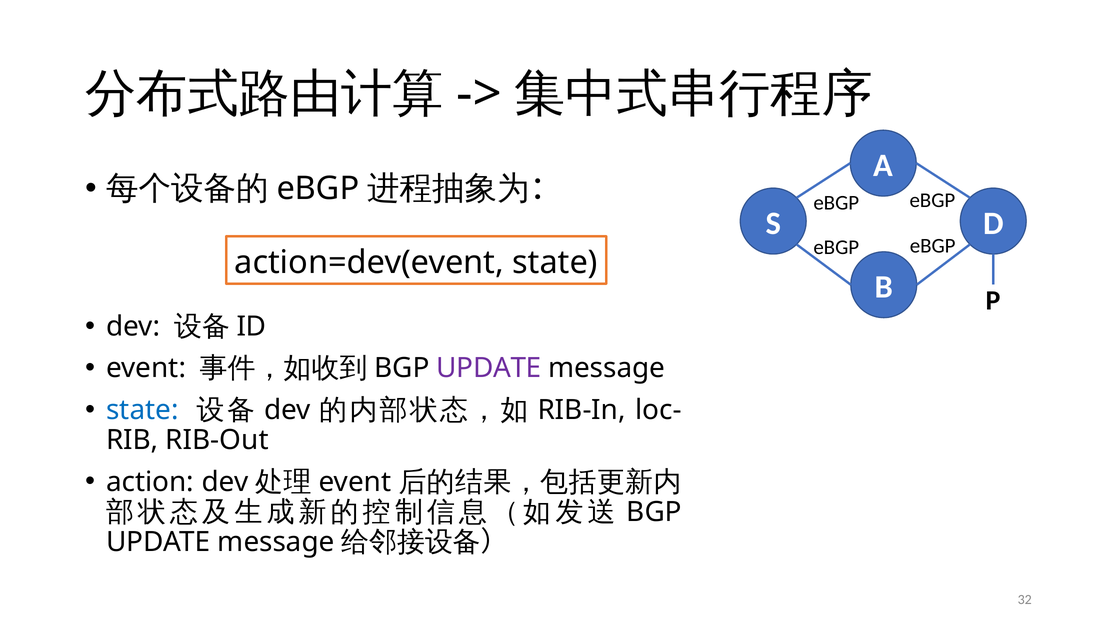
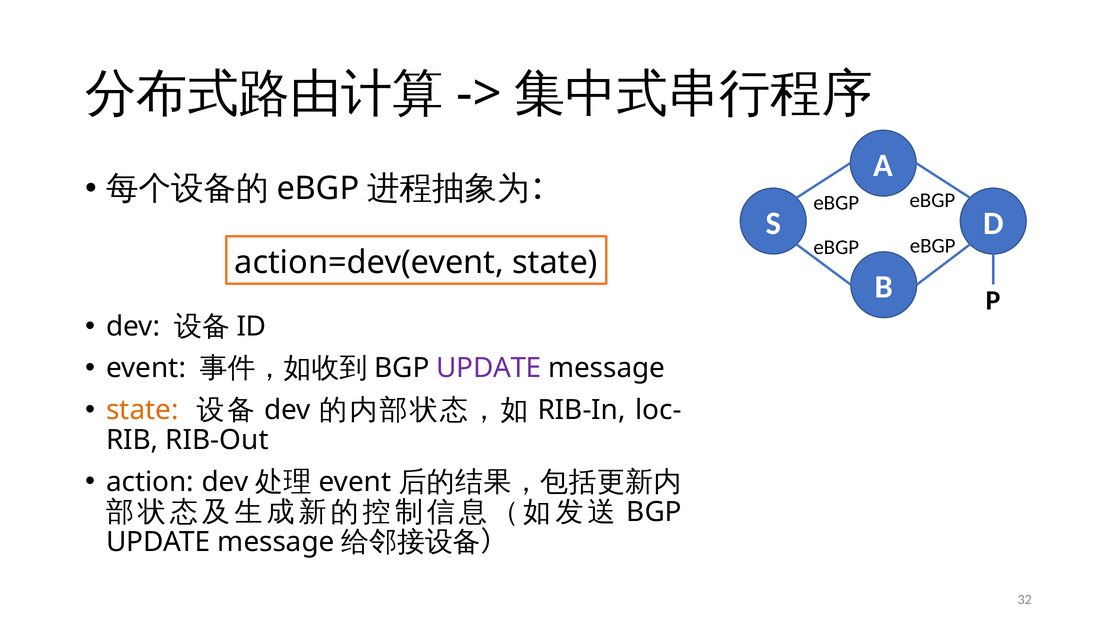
state at (142, 410) colour: blue -> orange
